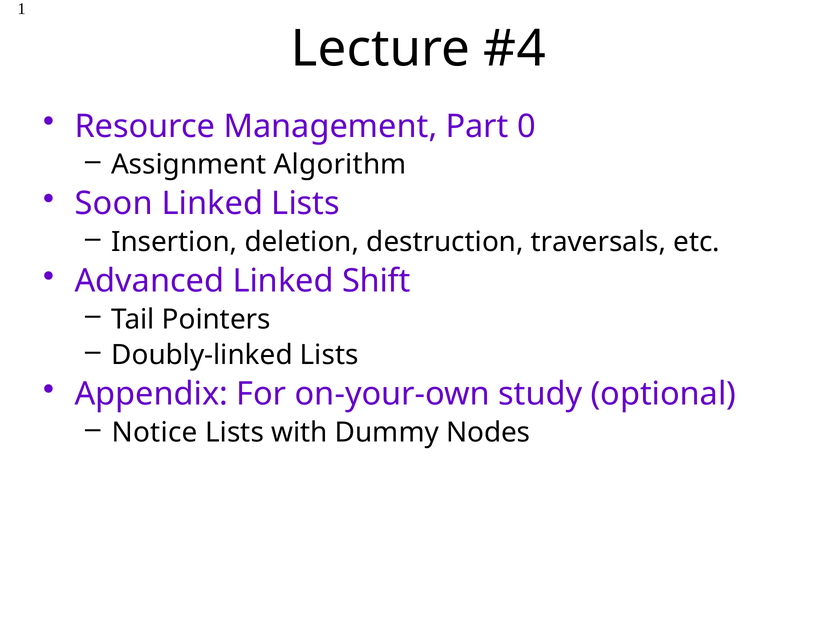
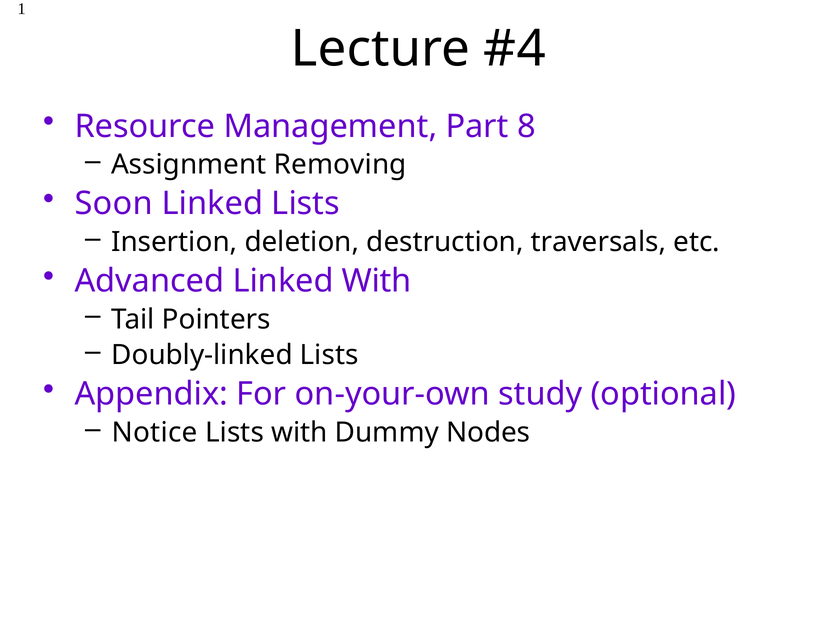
0: 0 -> 8
Algorithm: Algorithm -> Removing
Linked Shift: Shift -> With
